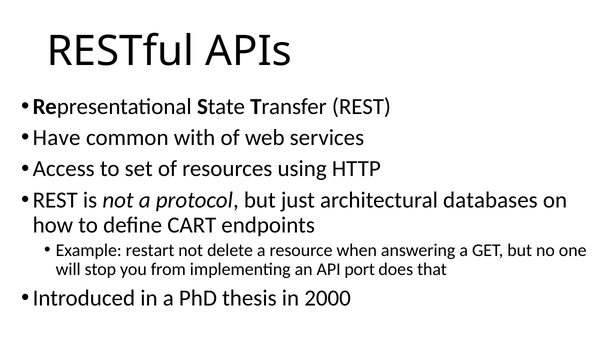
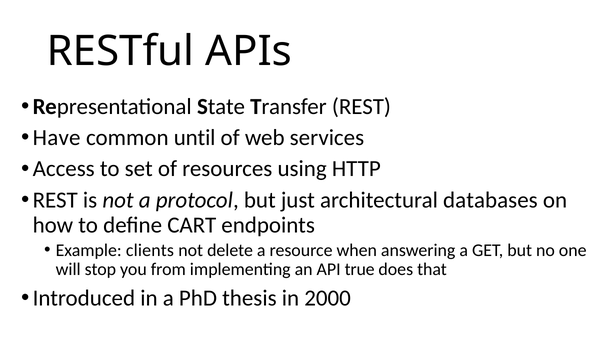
with: with -> until
restart: restart -> clients
port: port -> true
